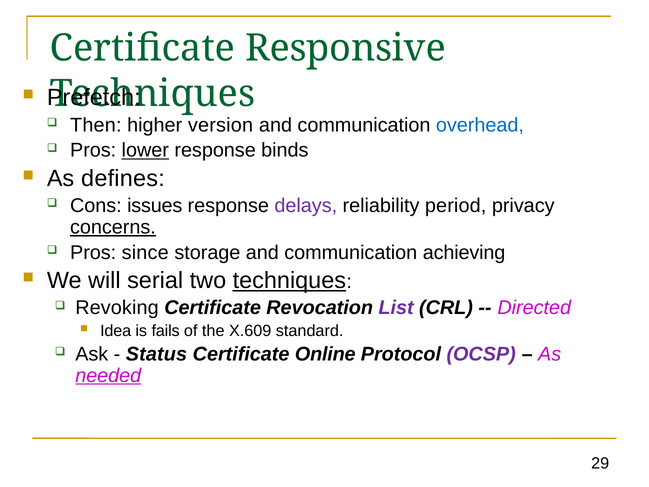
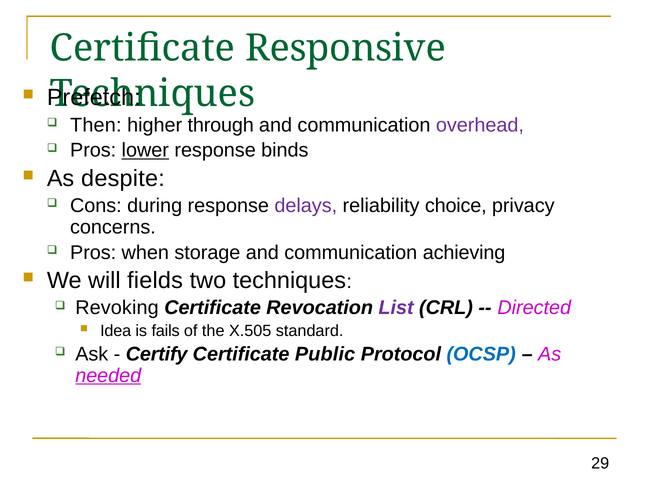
version: version -> through
overhead colour: blue -> purple
defines: defines -> despite
issues: issues -> during
period: period -> choice
concerns underline: present -> none
since: since -> when
serial: serial -> fields
techniques at (289, 280) underline: present -> none
X.609: X.609 -> X.505
Status: Status -> Certify
Online: Online -> Public
OCSP colour: purple -> blue
